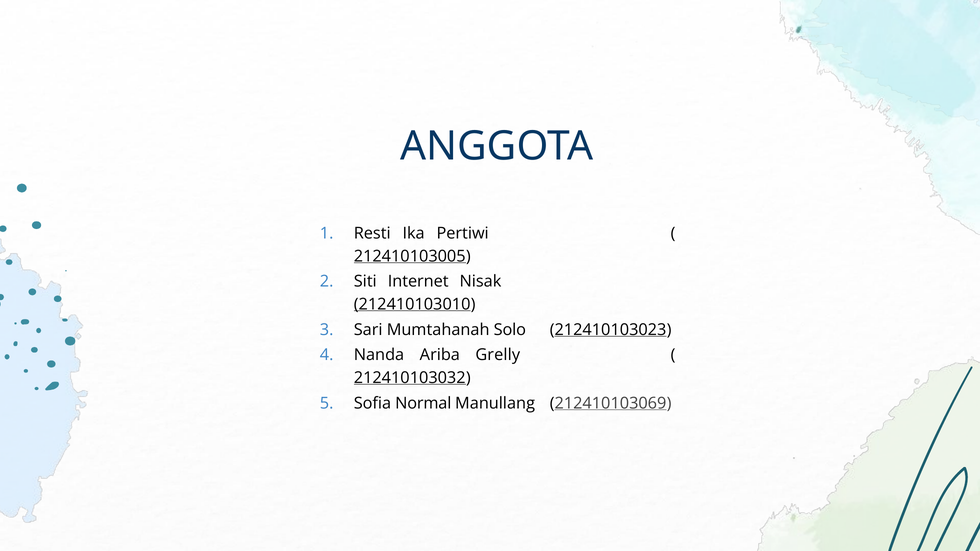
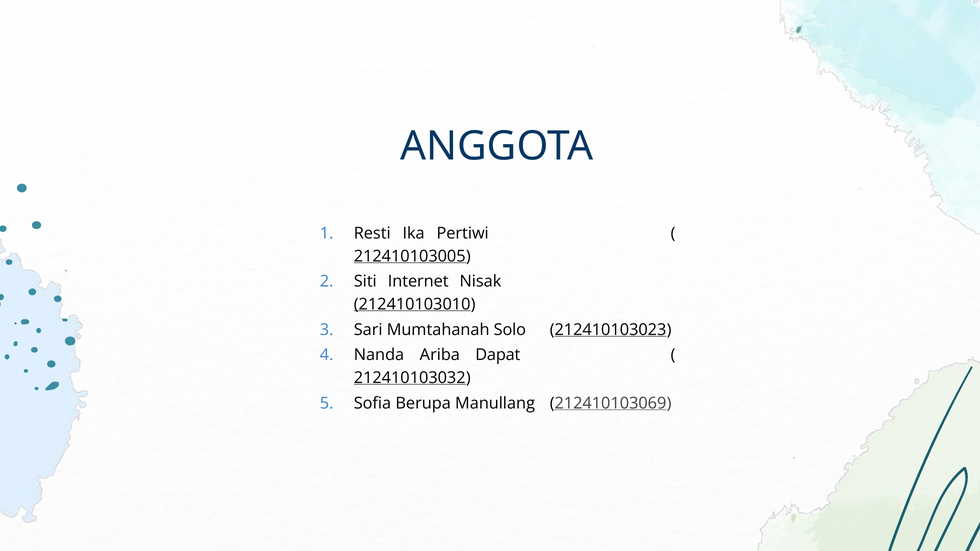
Grelly: Grelly -> Dapat
Normal: Normal -> Berupa
